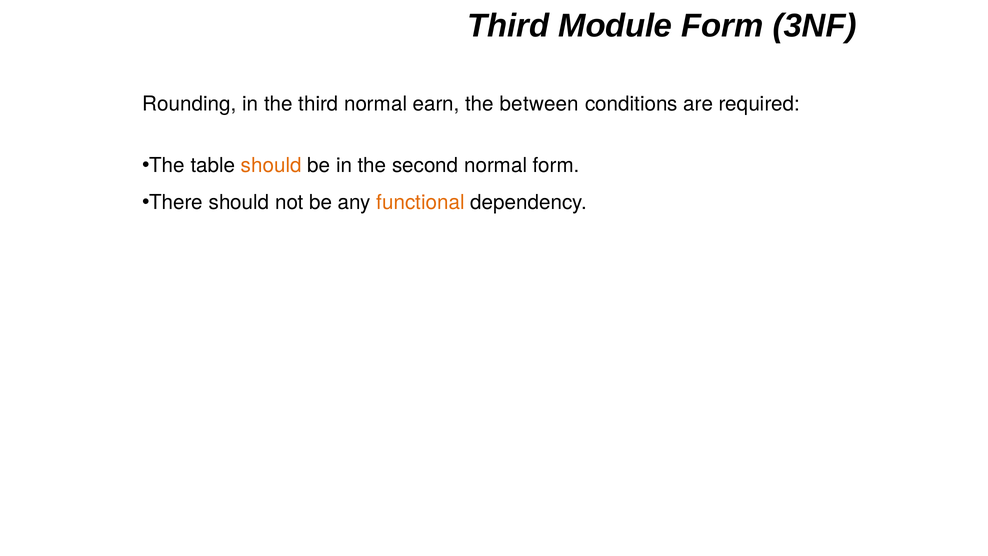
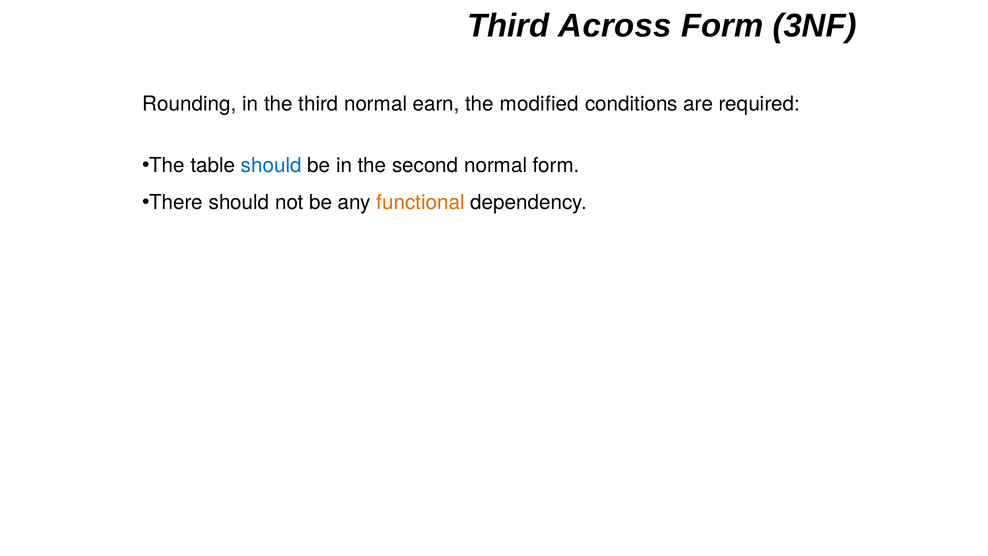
Module: Module -> Across
between: between -> modified
should at (271, 166) colour: orange -> blue
